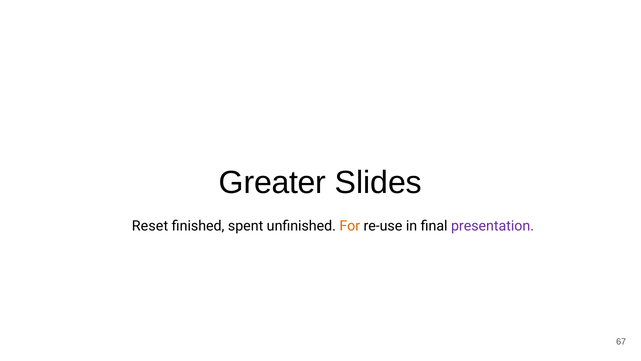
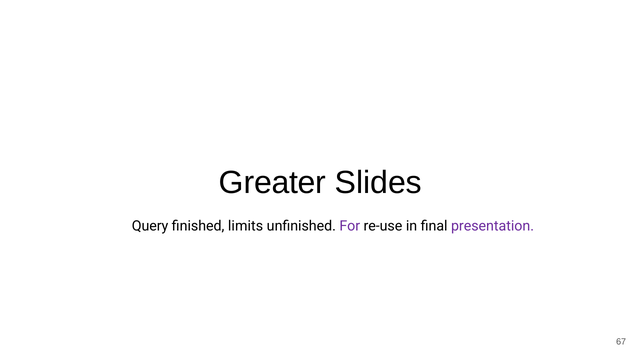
Reset: Reset -> Query
spent: spent -> limits
For colour: orange -> purple
